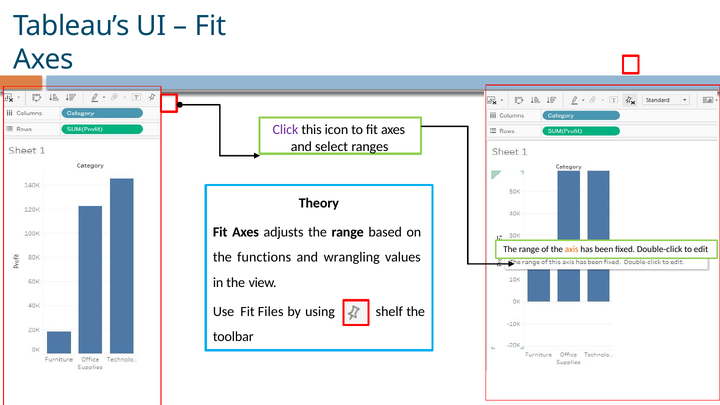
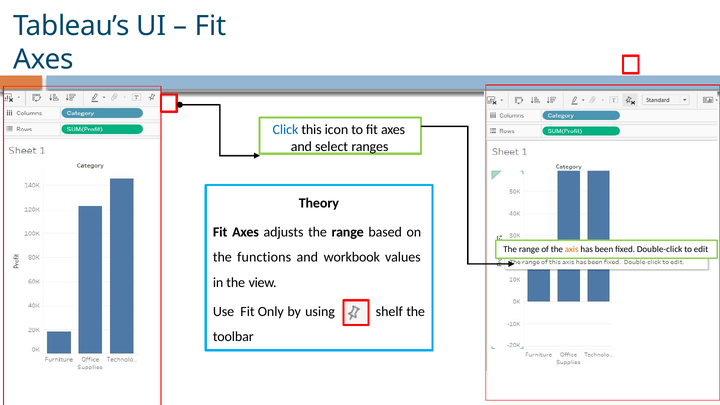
Click colour: purple -> blue
wrangling: wrangling -> workbook
Files: Files -> Only
